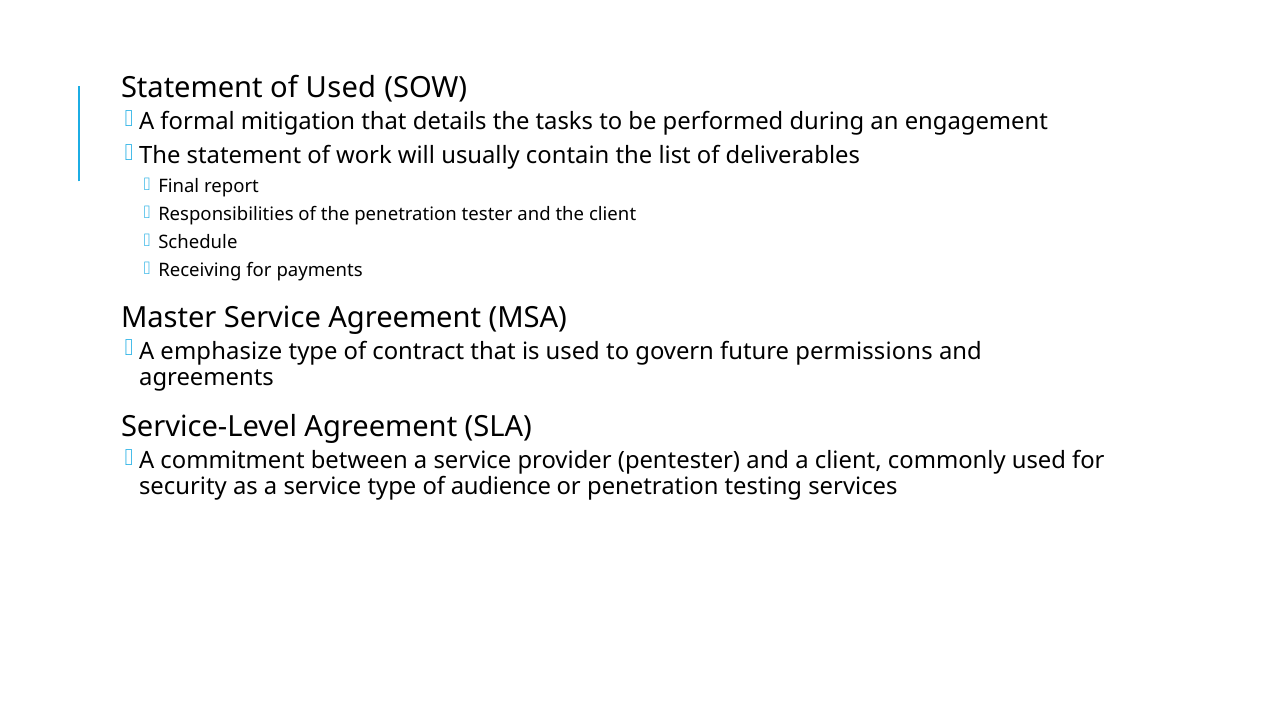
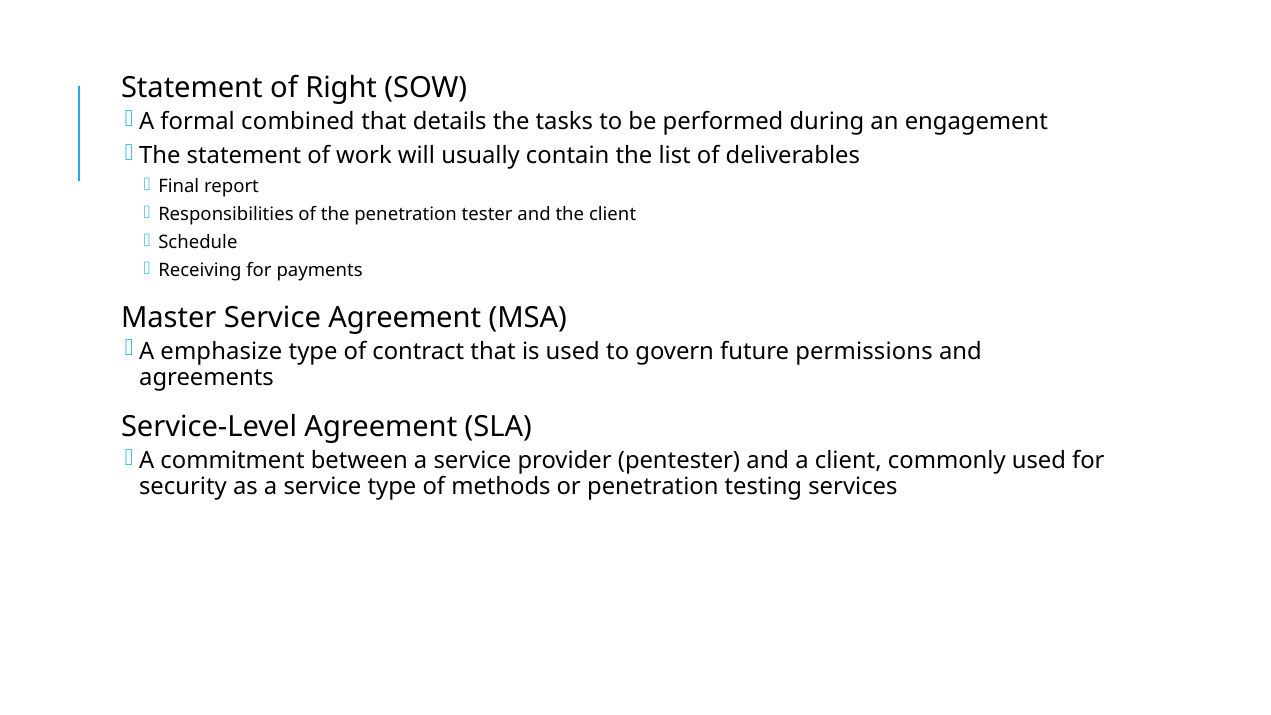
of Used: Used -> Right
mitigation: mitigation -> combined
audience: audience -> methods
